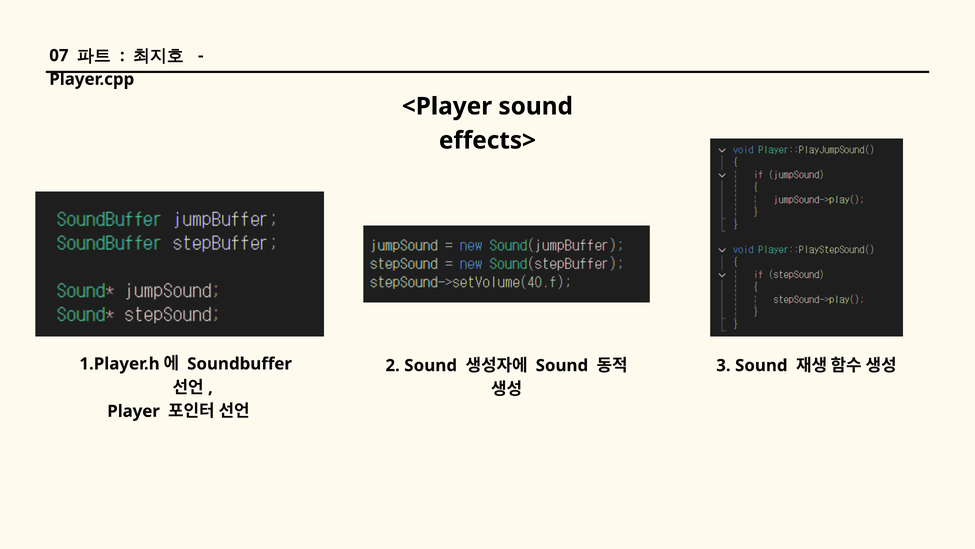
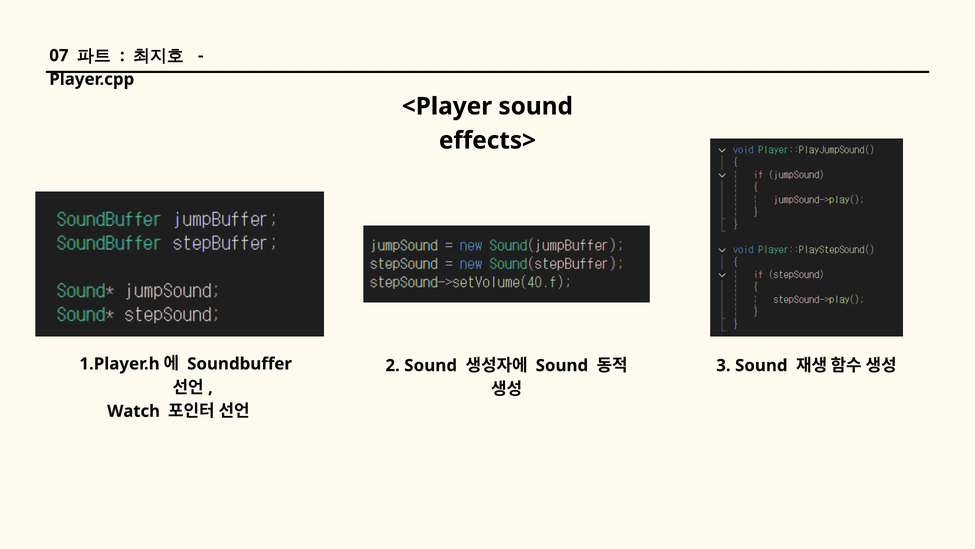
Player: Player -> Watch
